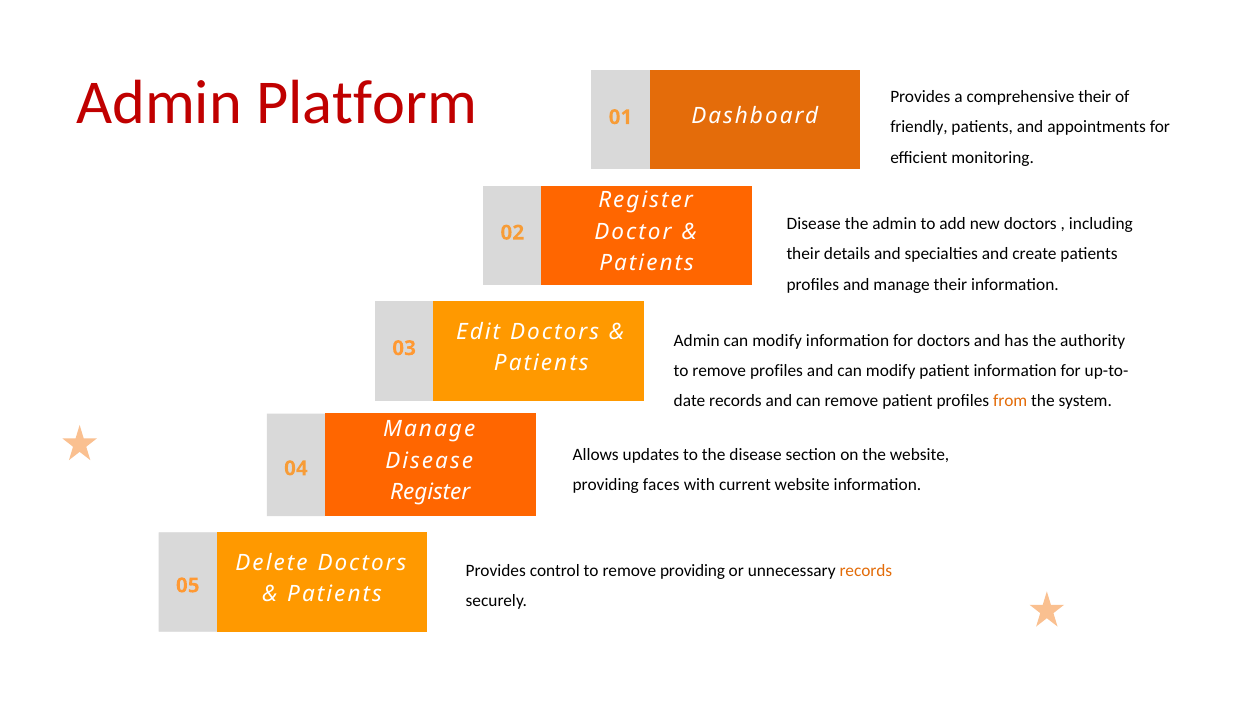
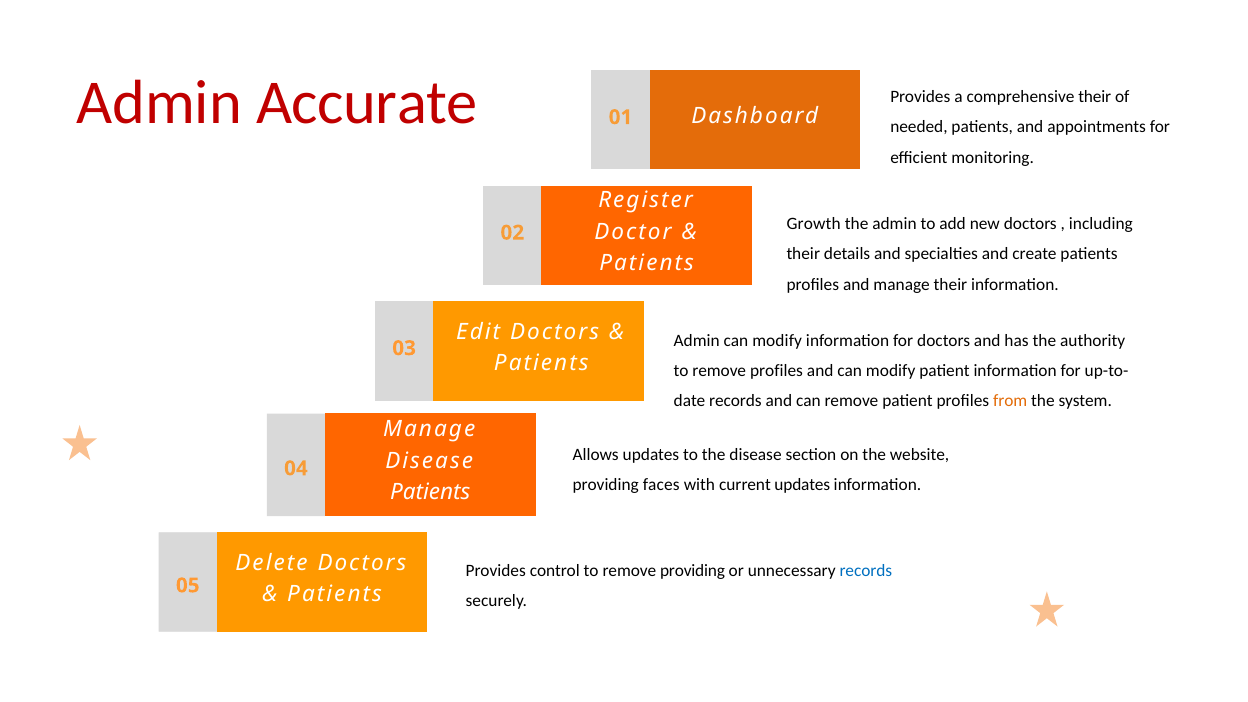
Platform: Platform -> Accurate
friendly: friendly -> needed
Disease at (814, 224): Disease -> Growth
current website: website -> updates
Register at (430, 492): Register -> Patients
records at (866, 570) colour: orange -> blue
